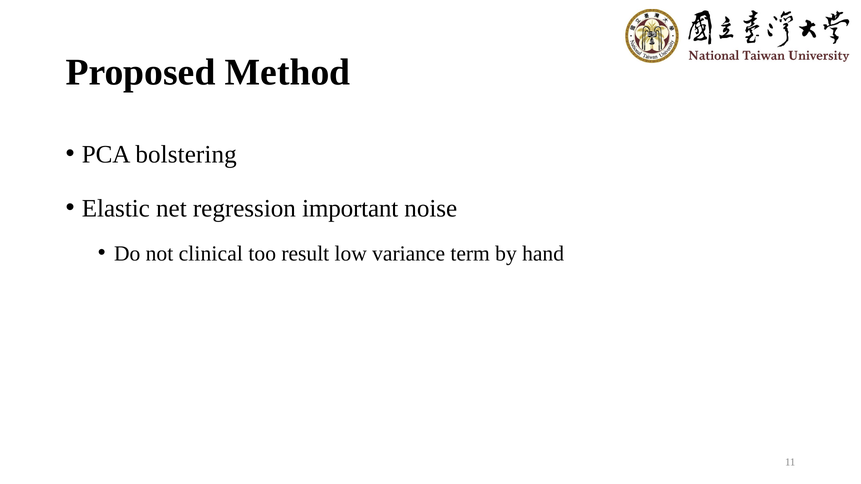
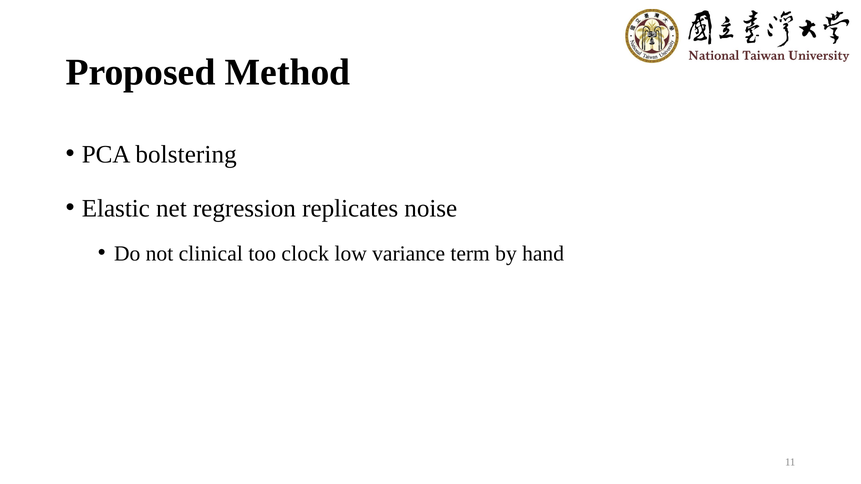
important: important -> replicates
result: result -> clock
